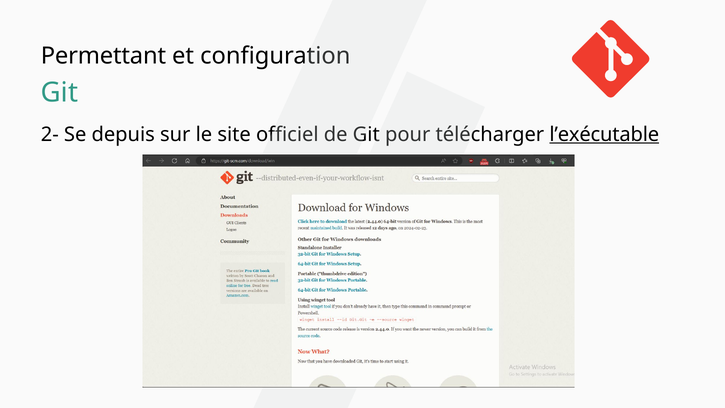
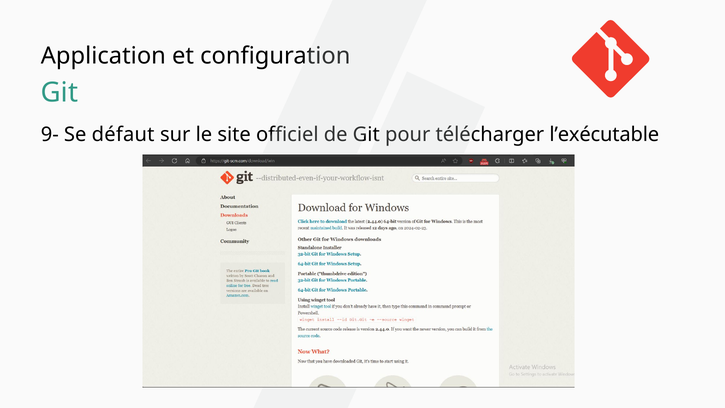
Permettant: Permettant -> Application
2-: 2- -> 9-
depuis: depuis -> défaut
l’exécutable underline: present -> none
